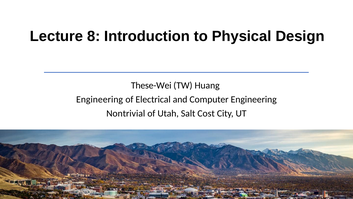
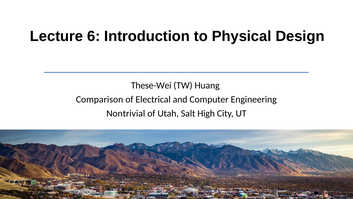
8: 8 -> 6
Engineering at (100, 99): Engineering -> Comparison
Cost: Cost -> High
